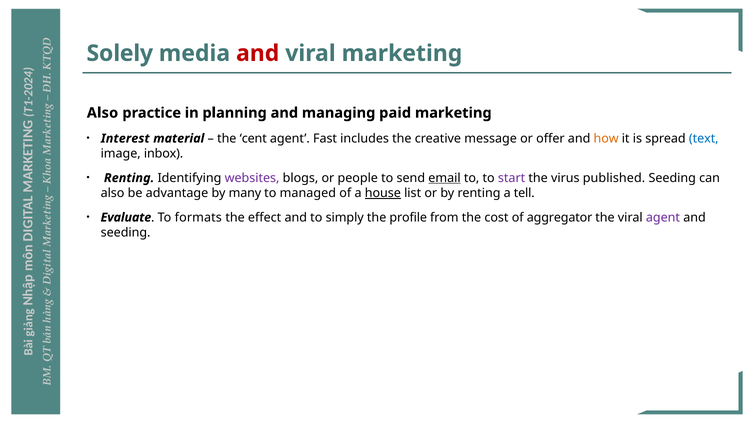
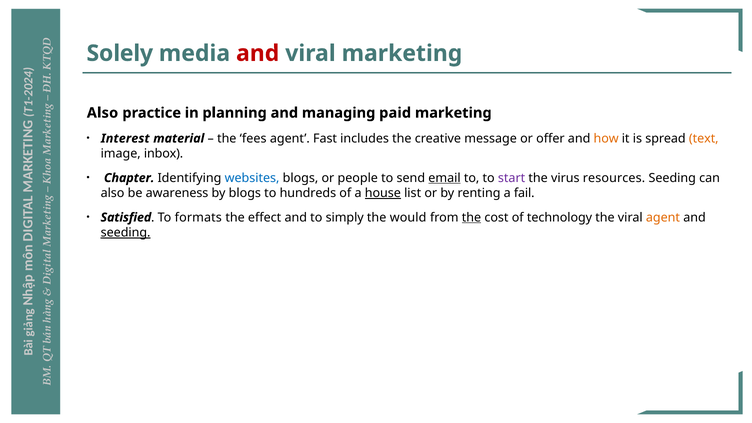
cent: cent -> fees
text colour: blue -> orange
Renting at (129, 178): Renting -> Chapter
websites colour: purple -> blue
published: published -> resources
advantage: advantage -> awareness
by many: many -> blogs
managed: managed -> hundreds
tell: tell -> fail
Evaluate: Evaluate -> Satisfied
profile: profile -> would
the at (471, 217) underline: none -> present
aggregator: aggregator -> technology
agent at (663, 217) colour: purple -> orange
seeding at (126, 232) underline: none -> present
